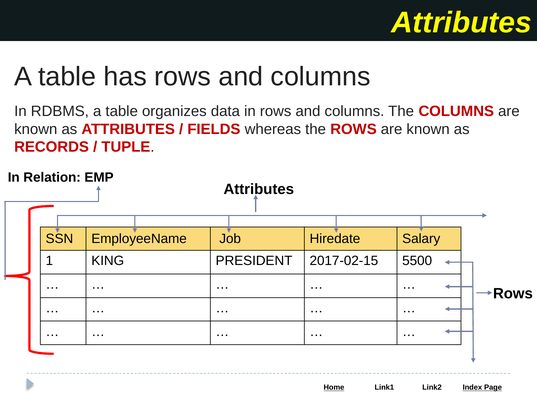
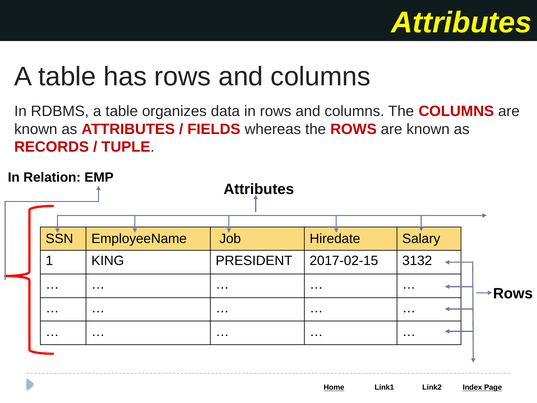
5500: 5500 -> 3132
